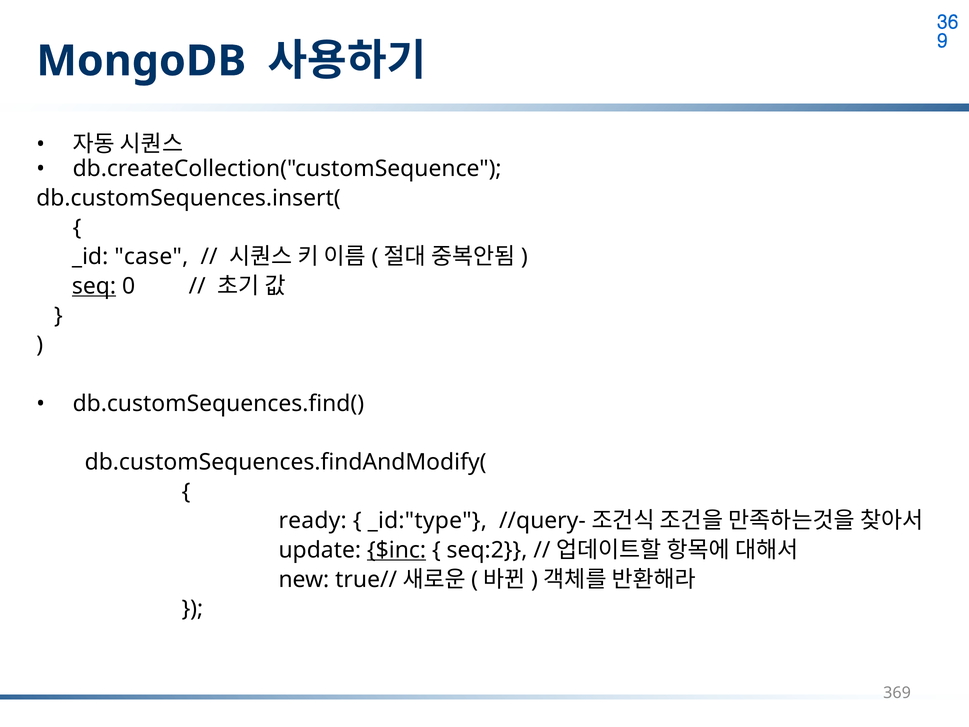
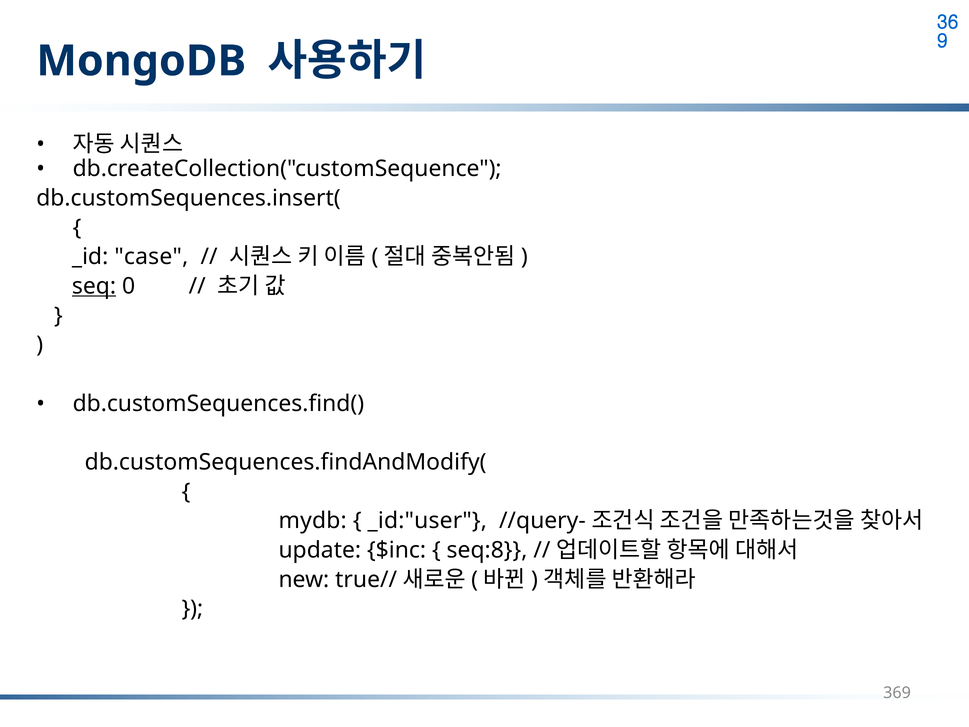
ready: ready -> mydb
_id:"type: _id:"type -> _id:"user
$inc underline: present -> none
seq:2: seq:2 -> seq:8
